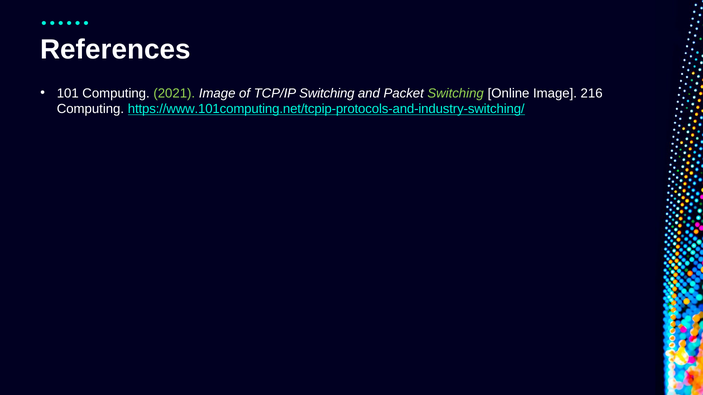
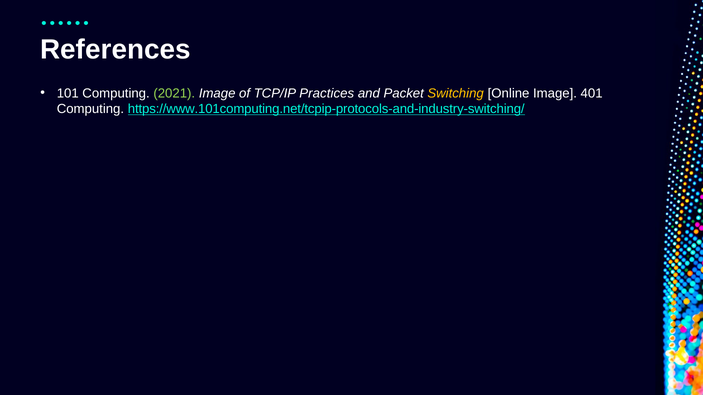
TCP/IP Switching: Switching -> Practices
Switching at (456, 93) colour: light green -> yellow
216: 216 -> 401
